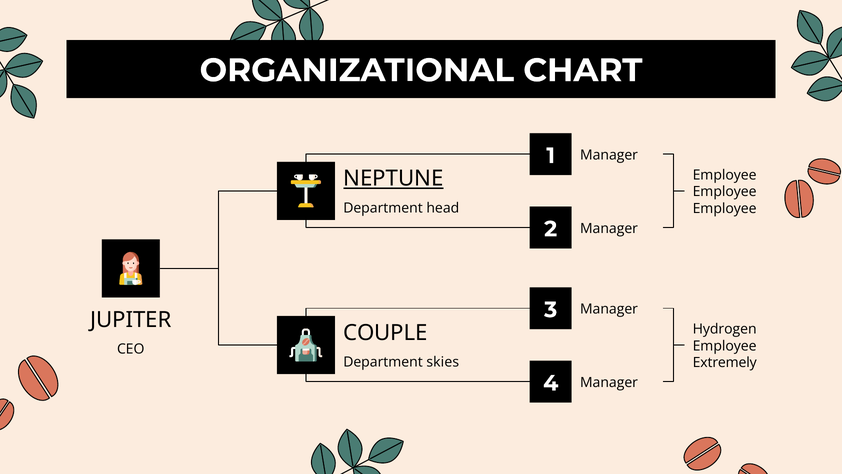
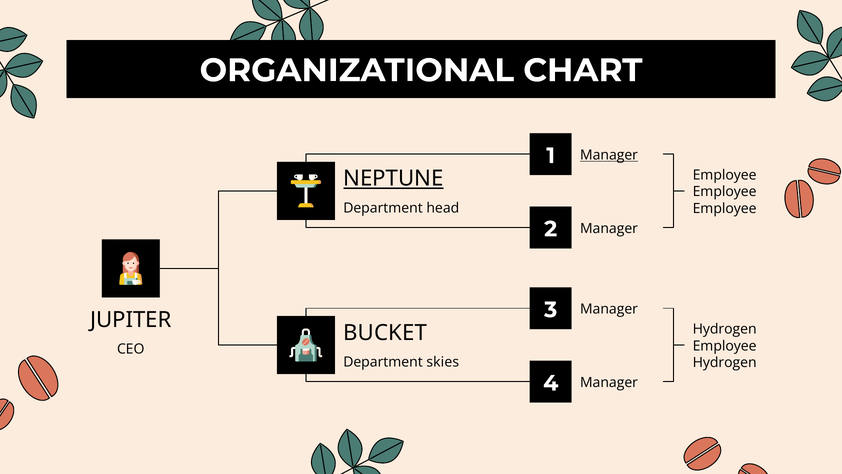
Manager at (609, 155) underline: none -> present
COUPLE: COUPLE -> BUCKET
Extremely at (725, 363): Extremely -> Hydrogen
